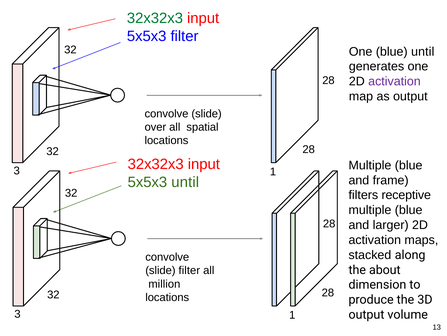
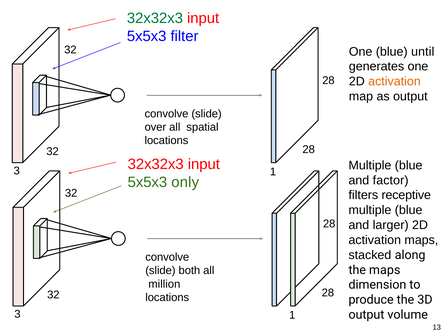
activation at (394, 81) colour: purple -> orange
frame: frame -> factor
5x5x3 until: until -> only
the about: about -> maps
slide filter: filter -> both
